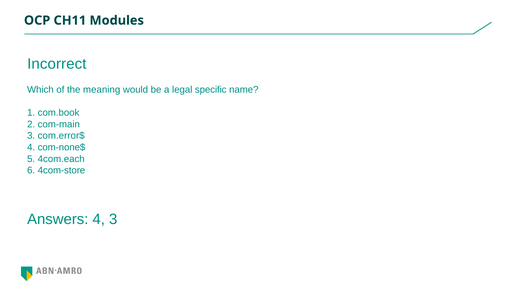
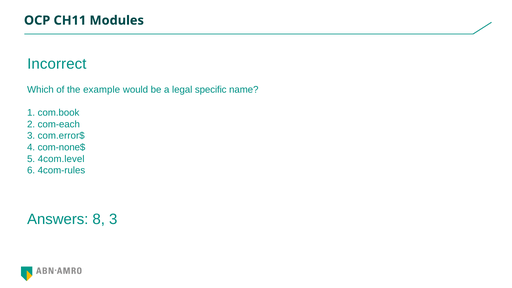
meaning: meaning -> example
com-main: com-main -> com-each
4com.each: 4com.each -> 4com.level
4com-store: 4com-store -> 4com-rules
Answers 4: 4 -> 8
